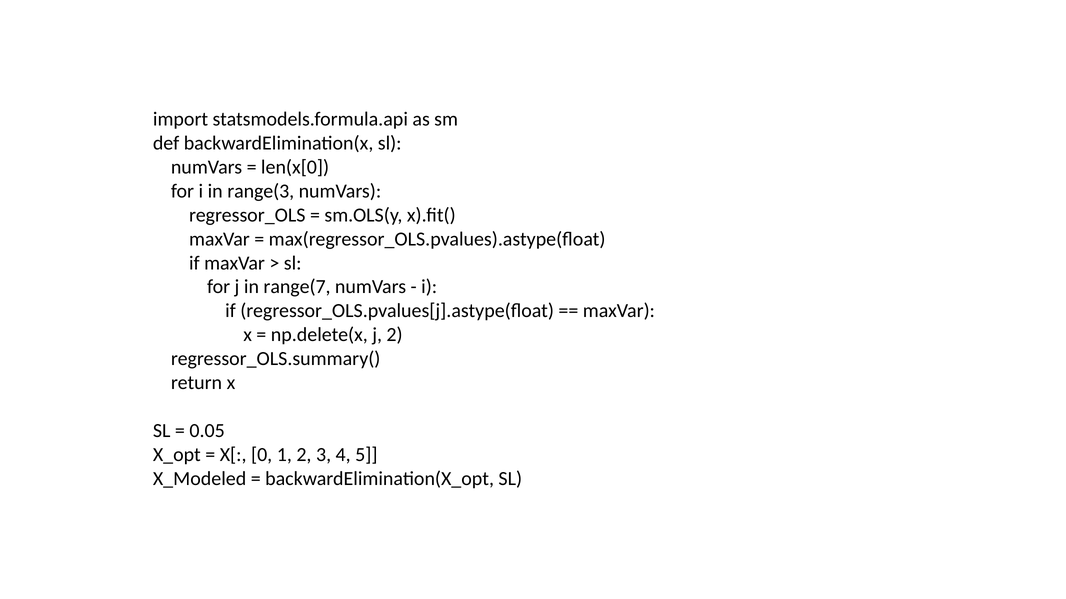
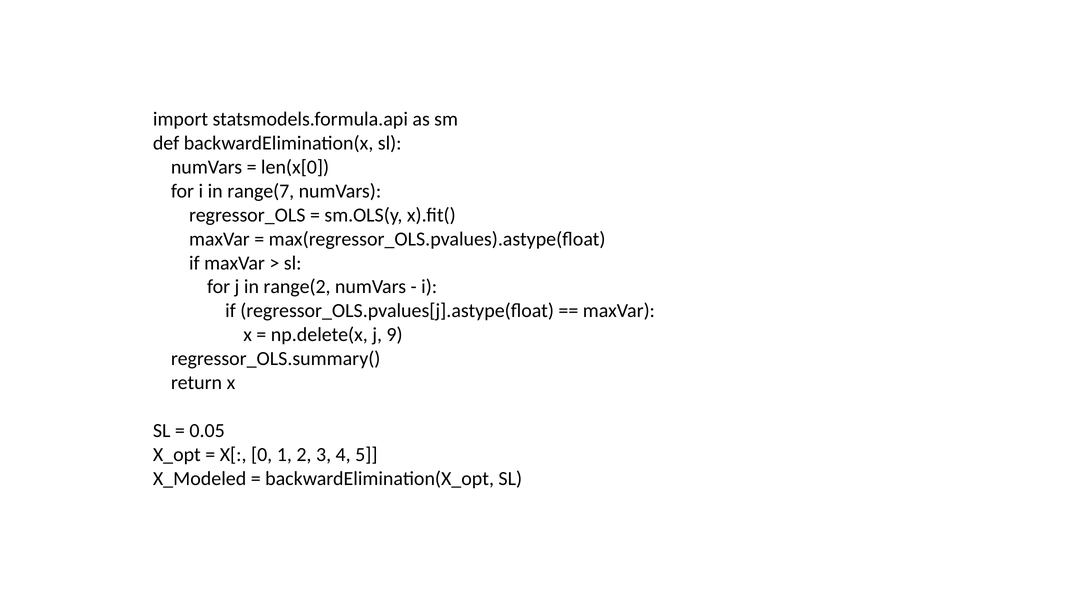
range(3: range(3 -> range(7
range(7: range(7 -> range(2
j 2: 2 -> 9
